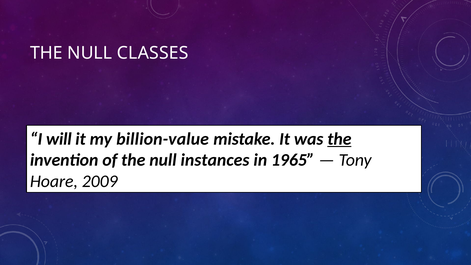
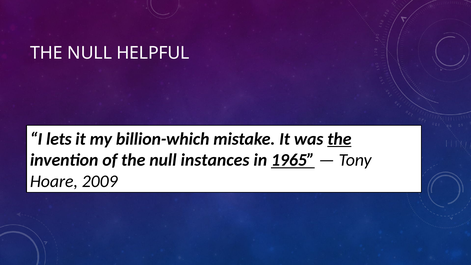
CLASSES: CLASSES -> HELPFUL
will: will -> lets
billion-value: billion-value -> billion-which
1965 underline: none -> present
